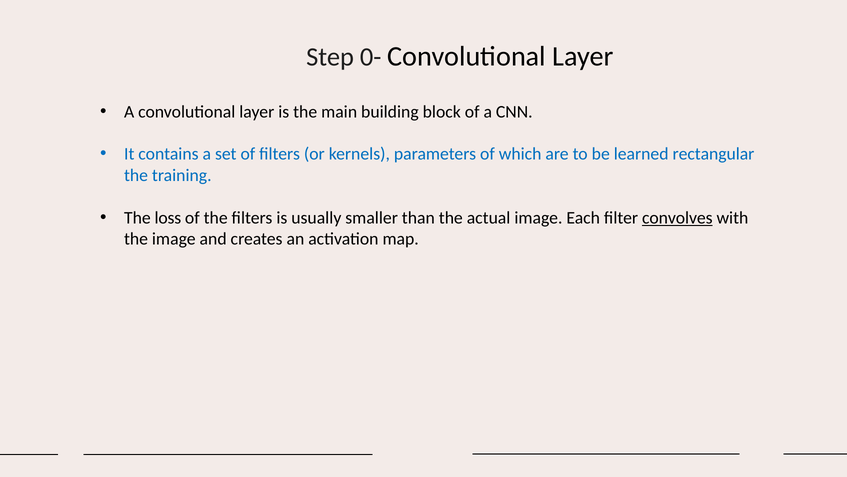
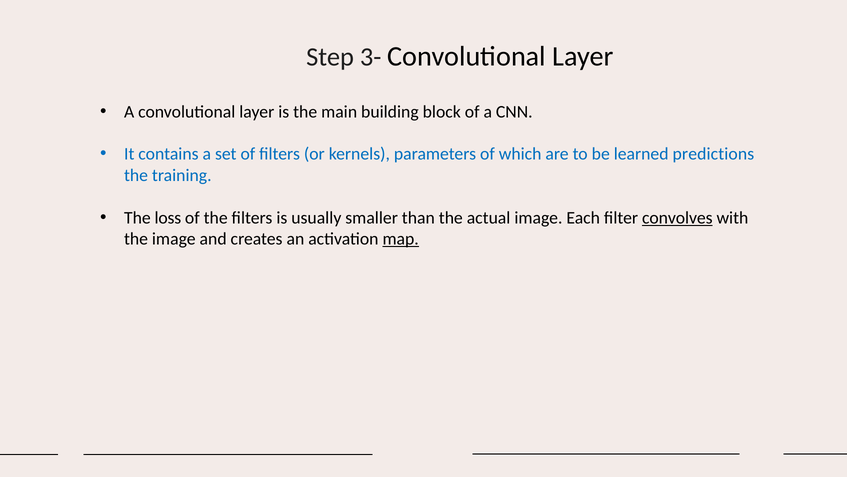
0-: 0- -> 3-
rectangular: rectangular -> predictions
map underline: none -> present
